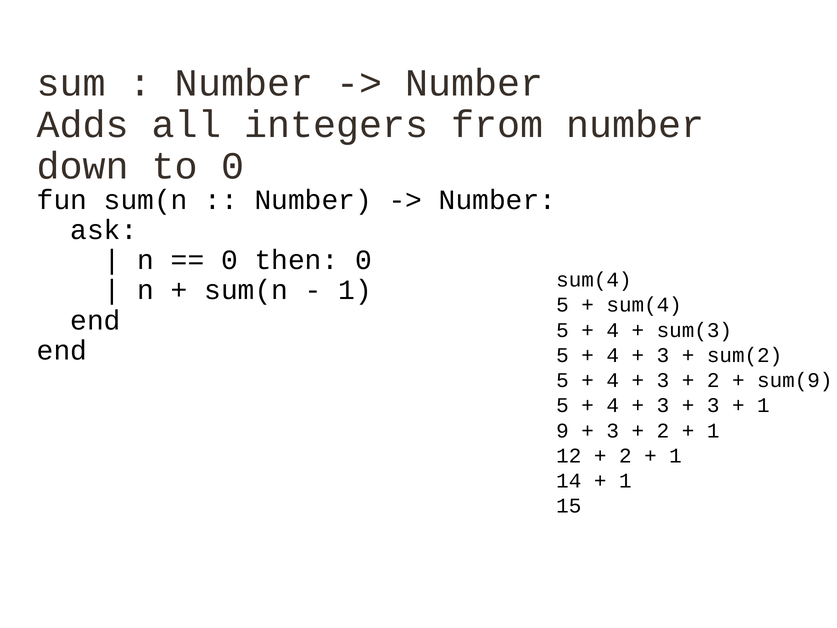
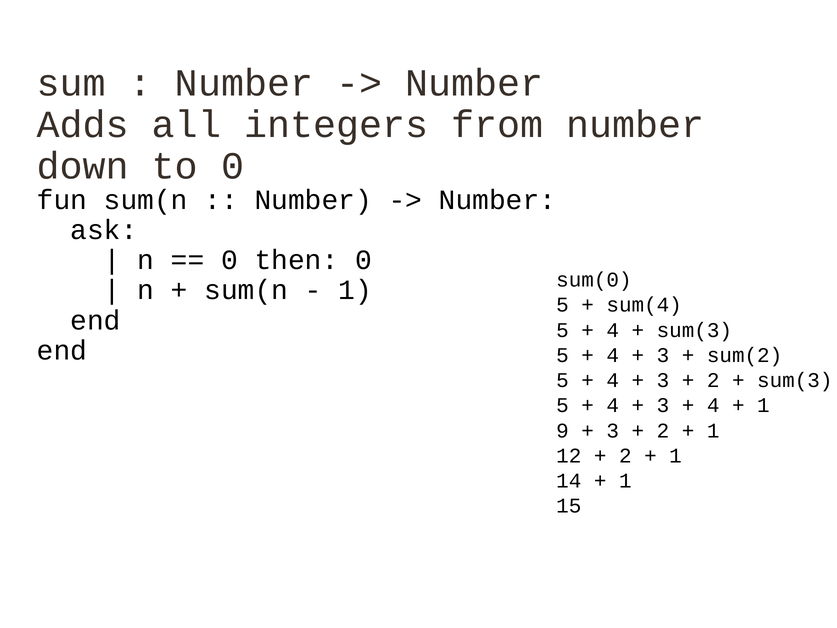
sum(4 at (594, 280): sum(4 -> sum(0
sum(9 at (795, 380): sum(9 -> sum(3
3 at (713, 405): 3 -> 4
